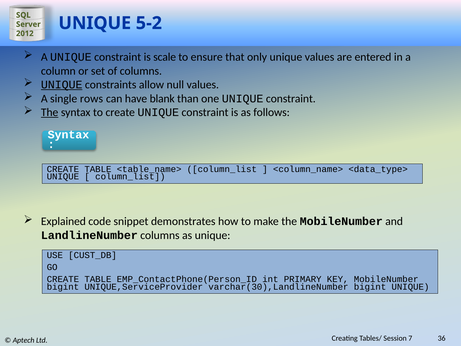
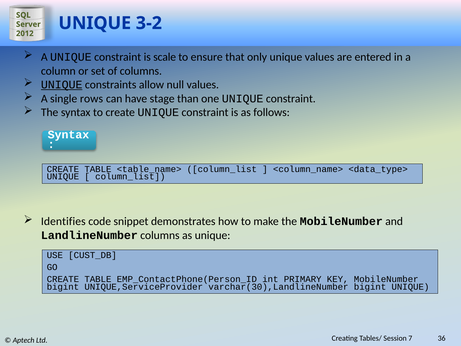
5-2: 5-2 -> 3-2
blank: blank -> stage
The at (50, 112) underline: present -> none
Explained: Explained -> Identifies
